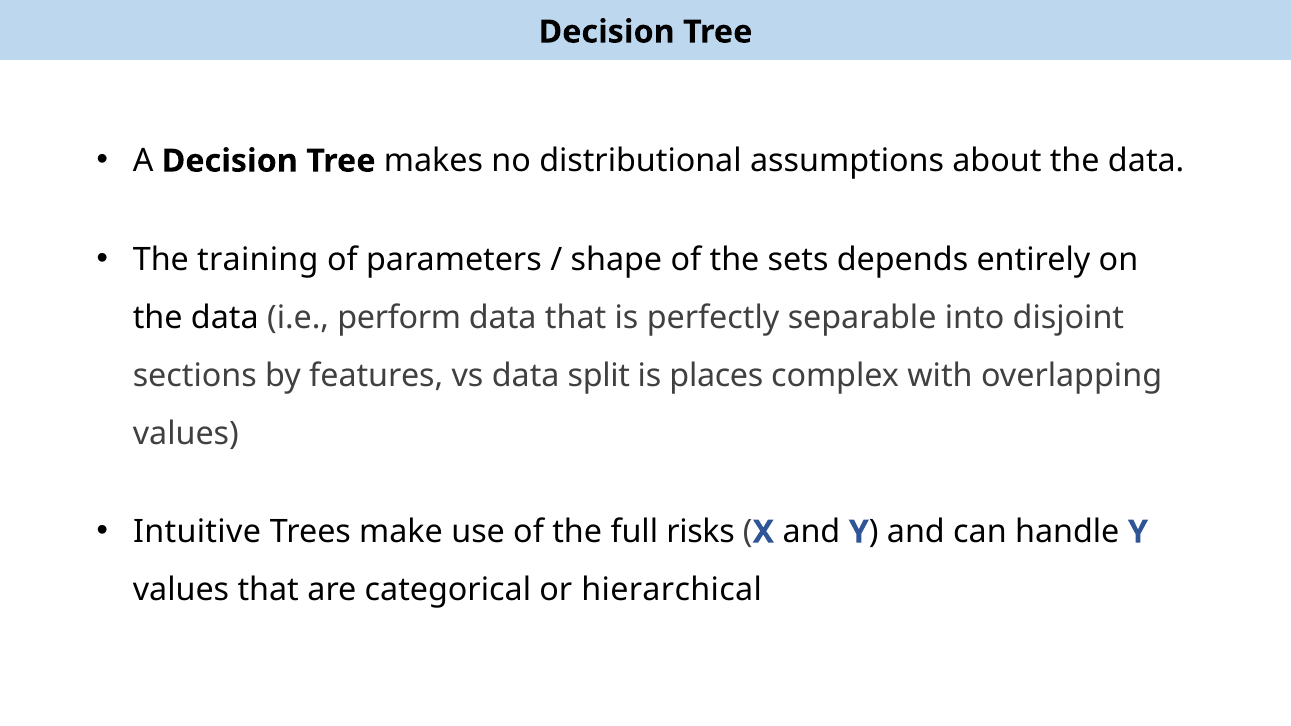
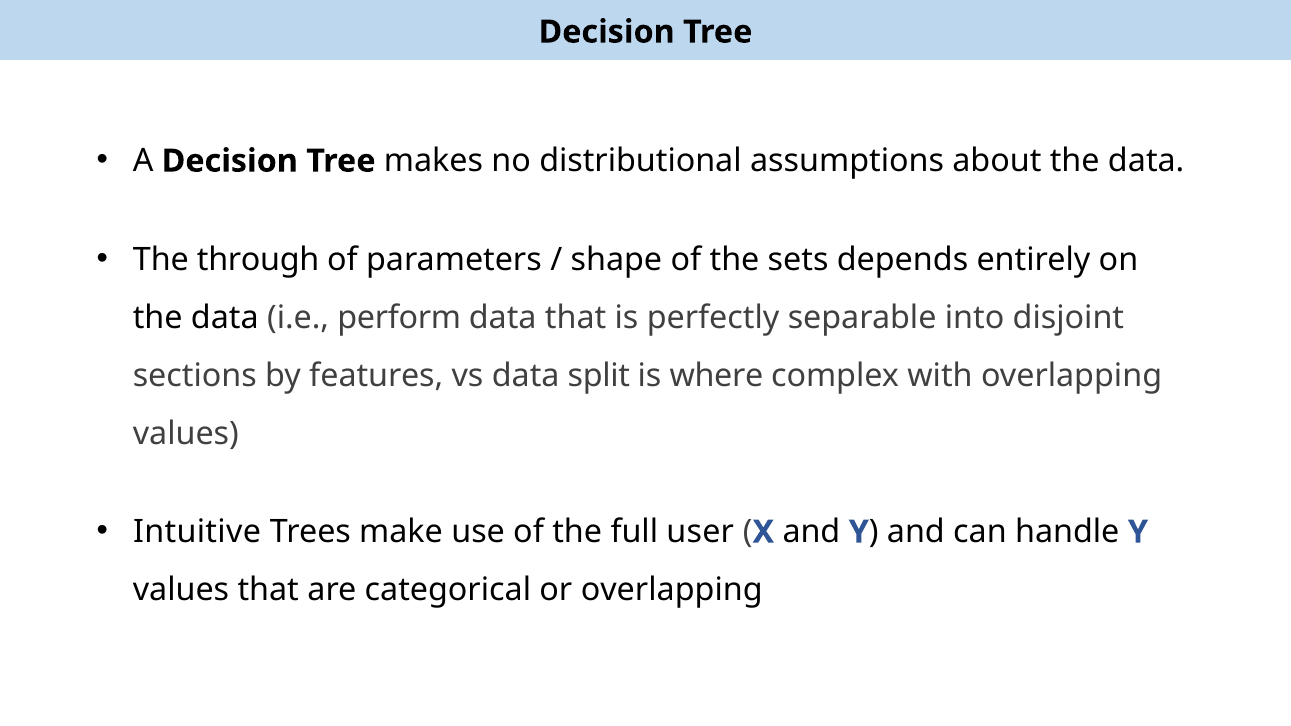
training: training -> through
places: places -> where
risks: risks -> user
or hierarchical: hierarchical -> overlapping
